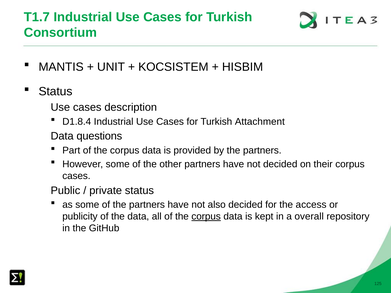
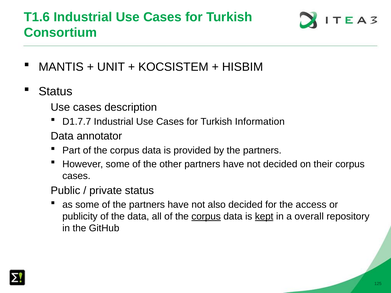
T1.7: T1.7 -> T1.6
D1.8.4: D1.8.4 -> D1.7.7
Attachment: Attachment -> Information
questions: questions -> annotator
kept underline: none -> present
